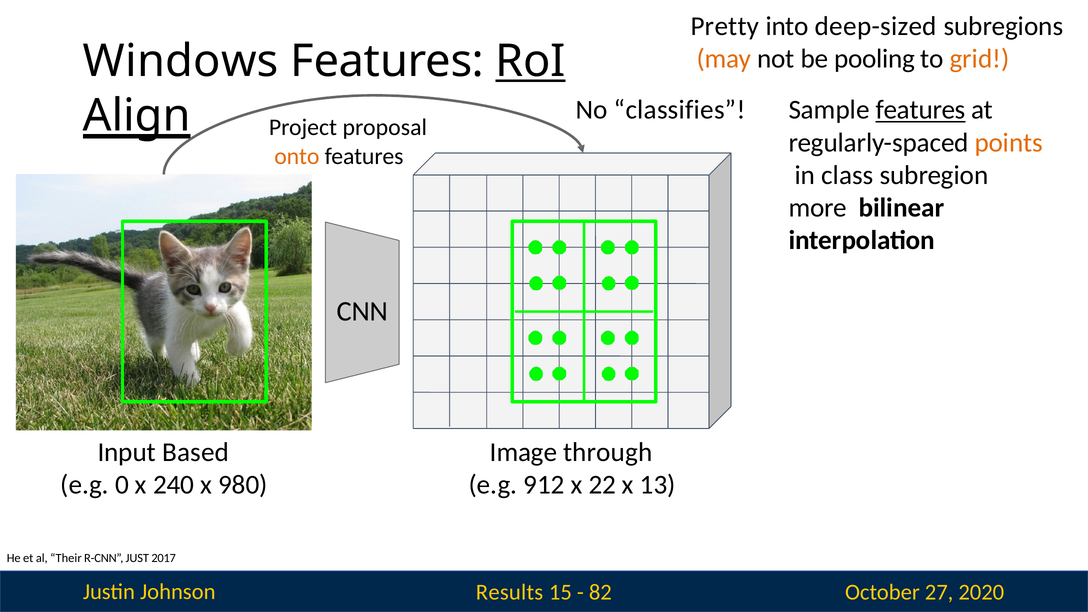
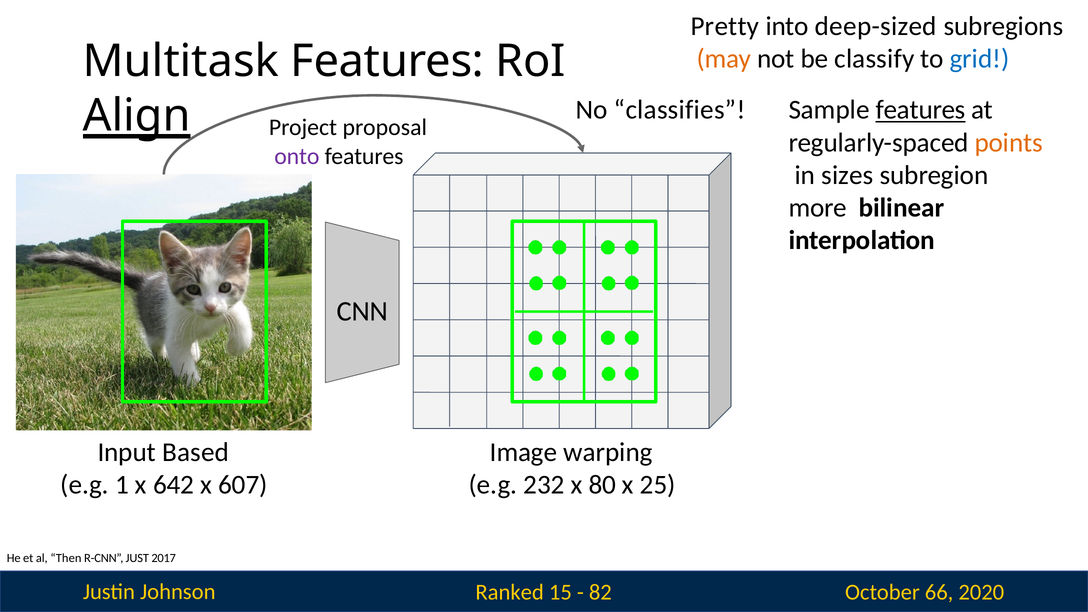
pooling: pooling -> classify
grid colour: orange -> blue
Windows: Windows -> Multitask
RoI underline: present -> none
onto colour: orange -> purple
class: class -> sizes
through: through -> warping
0: 0 -> 1
240: 240 -> 642
980: 980 -> 607
912: 912 -> 232
22: 22 -> 80
13: 13 -> 25
Their: Their -> Then
Results: Results -> Ranked
27: 27 -> 66
